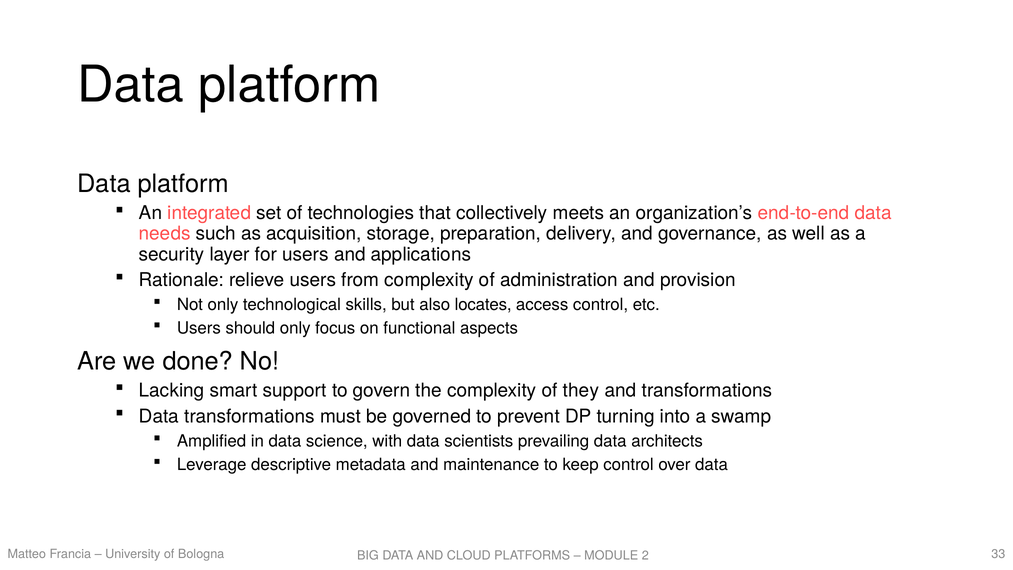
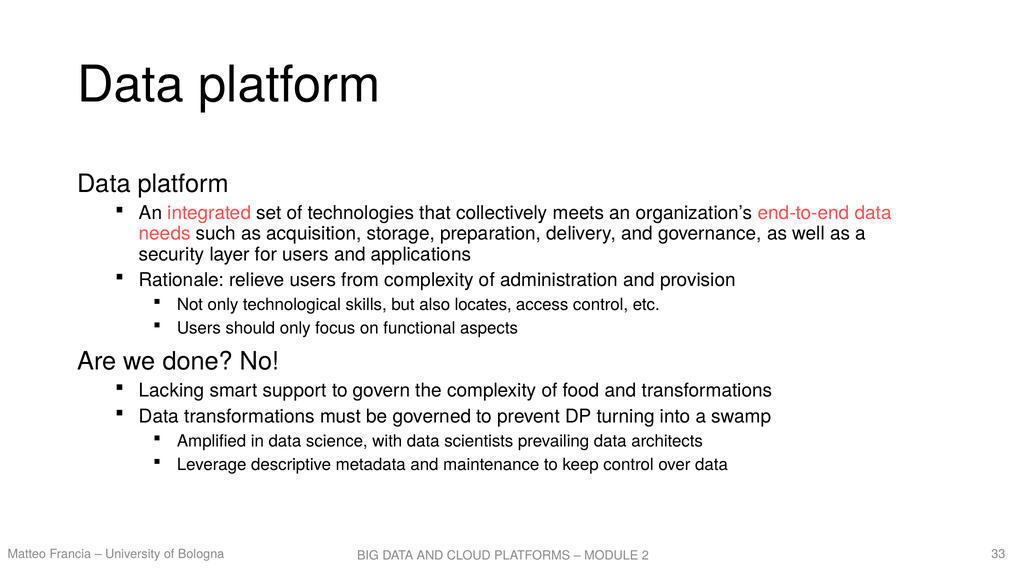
they: they -> food
